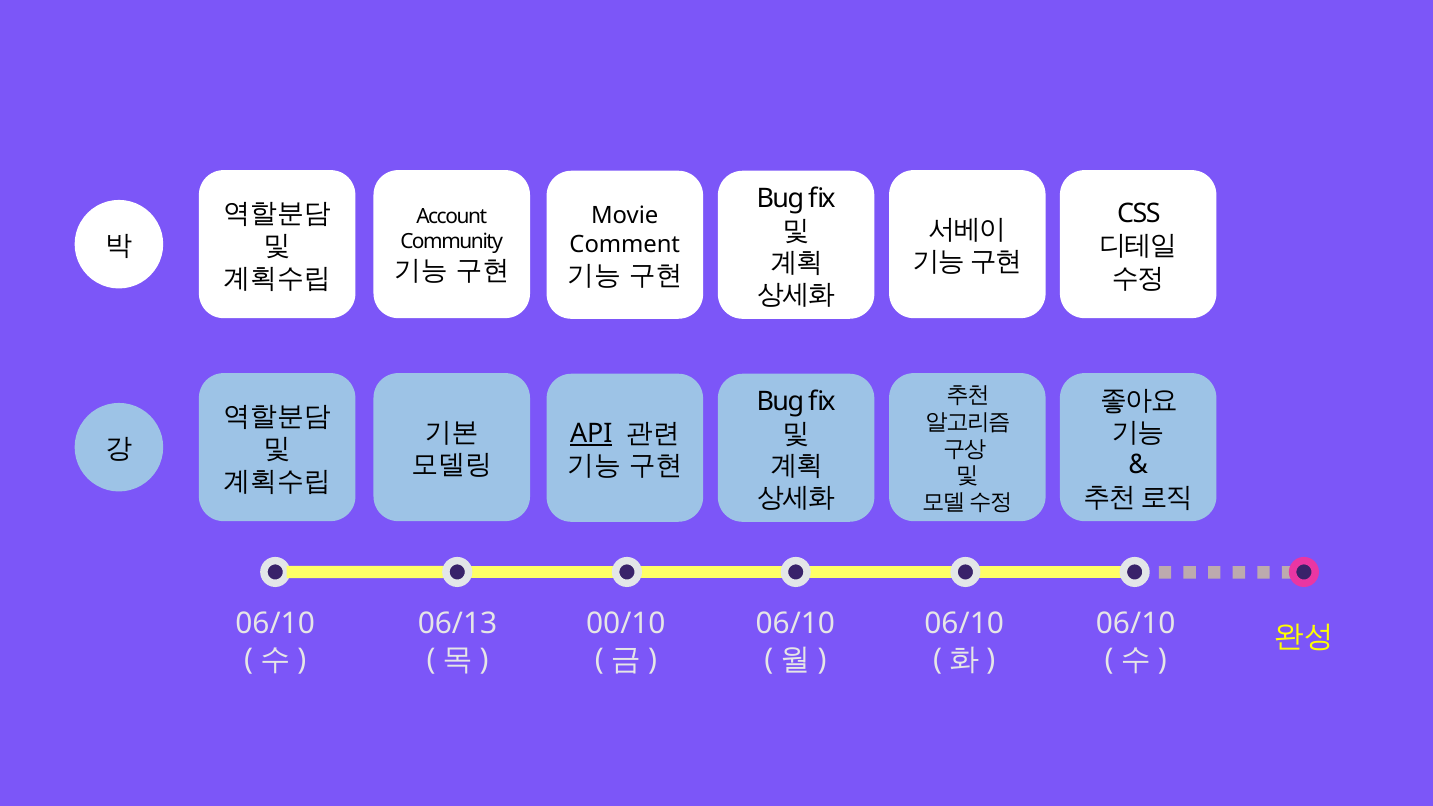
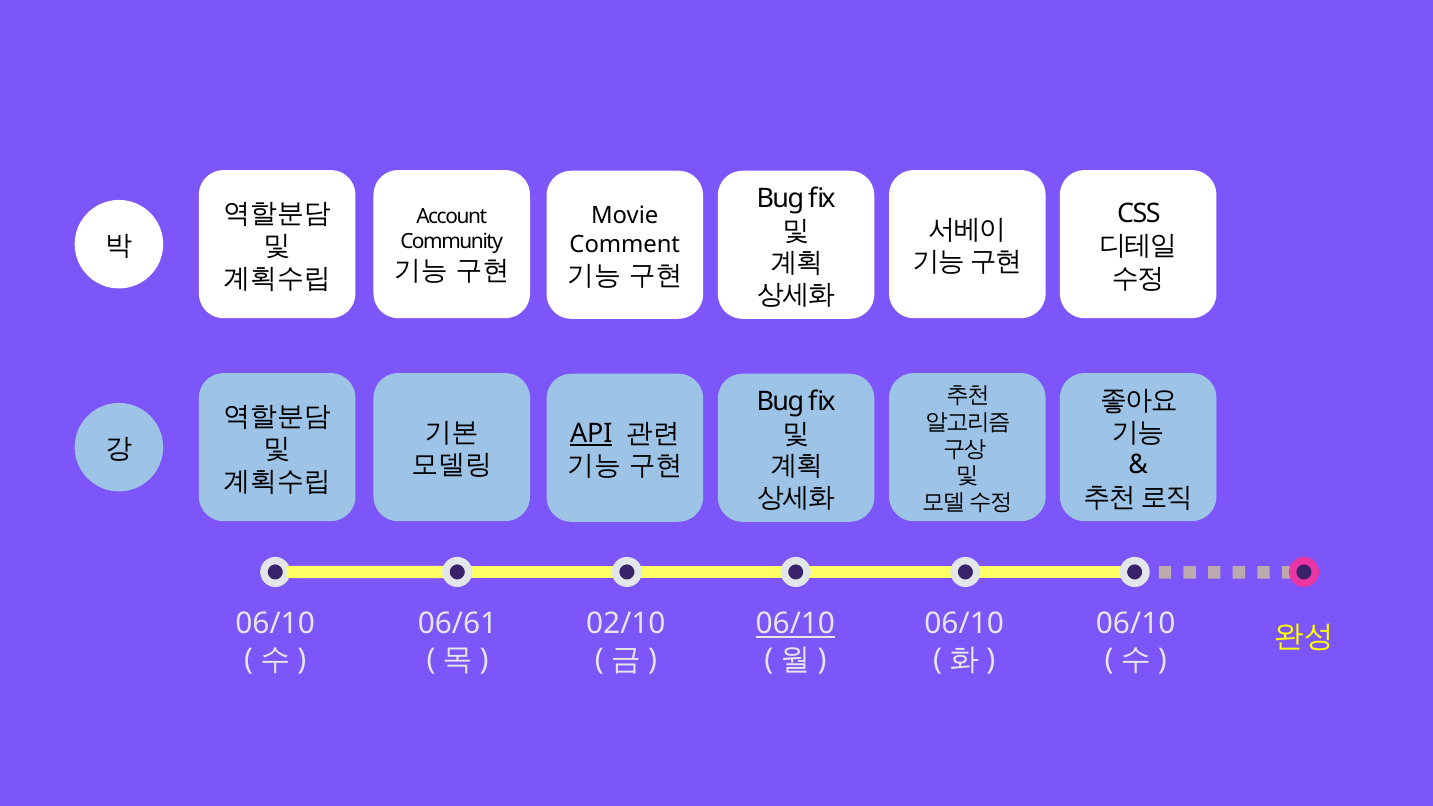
06/13: 06/13 -> 06/61
00/10: 00/10 -> 02/10
06/10 at (795, 624) underline: none -> present
